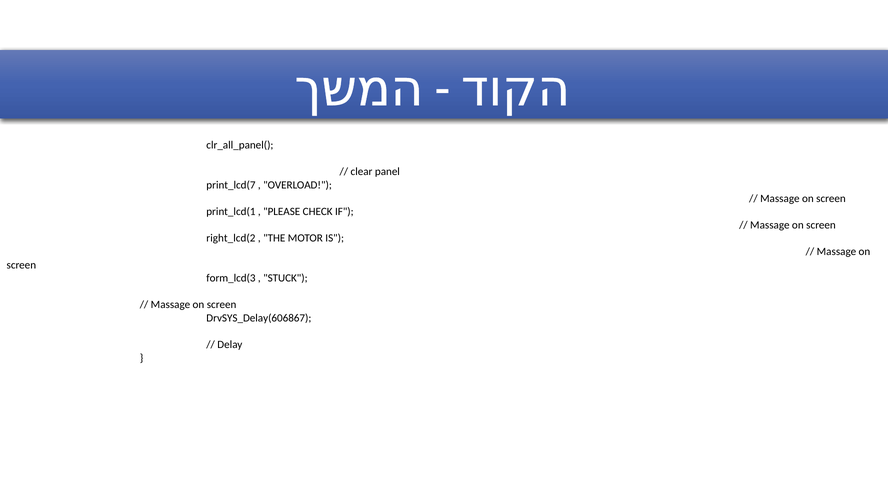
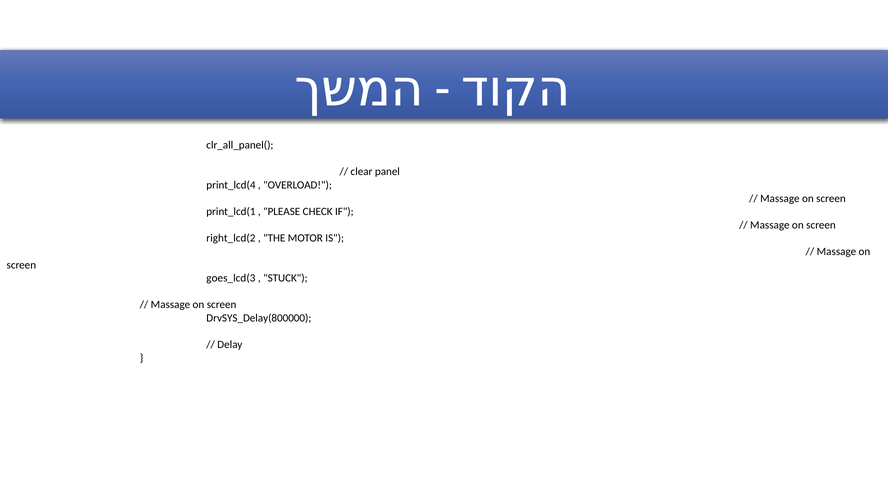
print_lcd(7: print_lcd(7 -> print_lcd(4
form_lcd(3: form_lcd(3 -> goes_lcd(3
DrvSYS_Delay(606867: DrvSYS_Delay(606867 -> DrvSYS_Delay(800000
